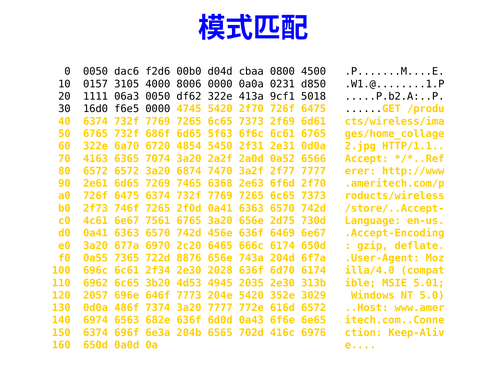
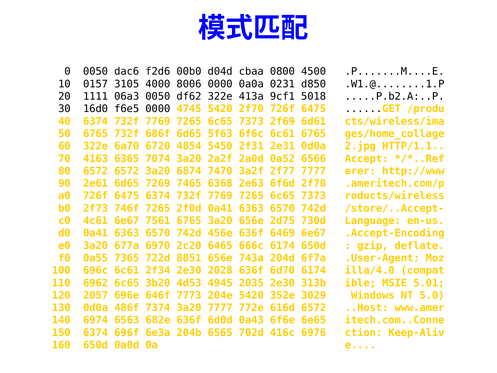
8876: 8876 -> 8851
